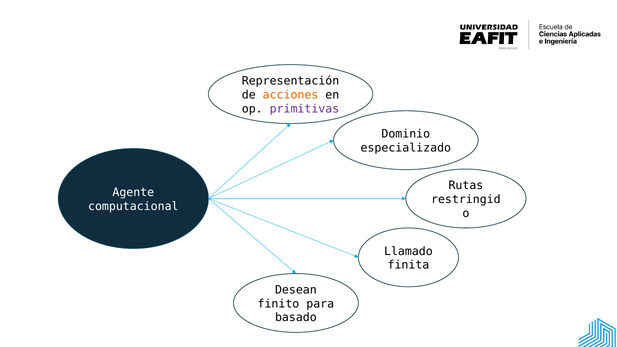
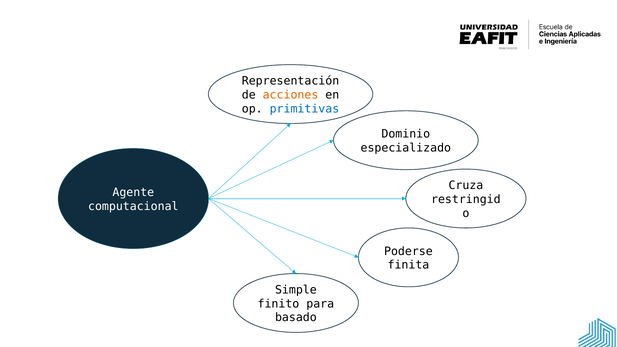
primitivas colour: purple -> blue
Rutas: Rutas -> Cruza
Llamado: Llamado -> Poderse
Desean: Desean -> Simple
